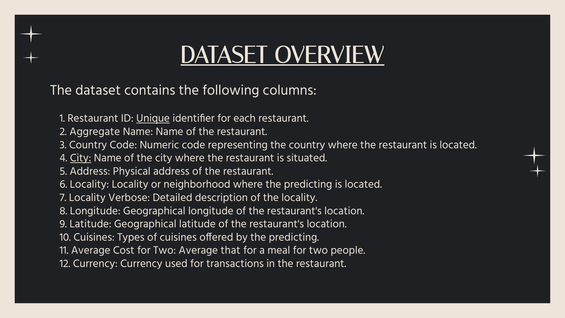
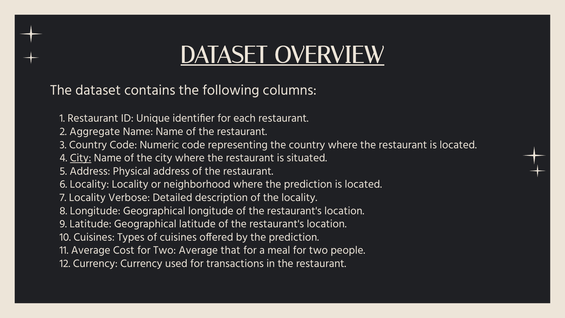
Unique underline: present -> none
where the predicting: predicting -> prediction
by the predicting: predicting -> prediction
